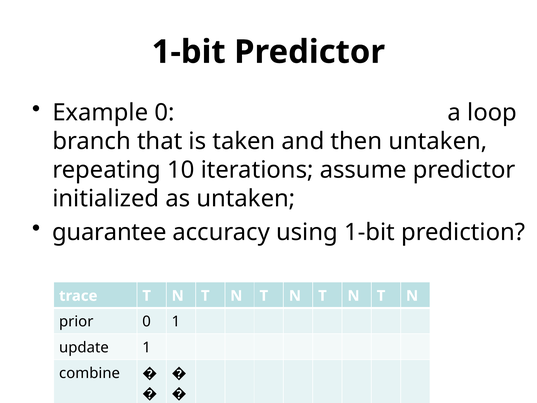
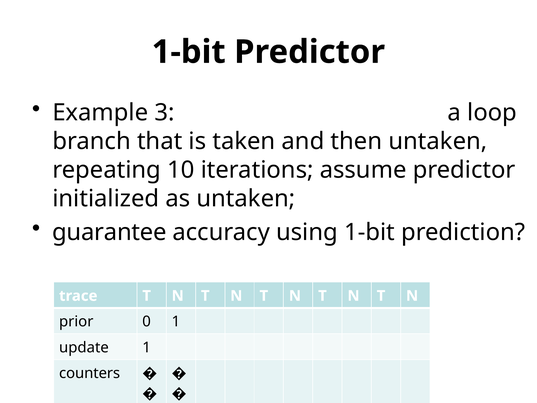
Example 0: 0 -> 3
combine: combine -> counters
